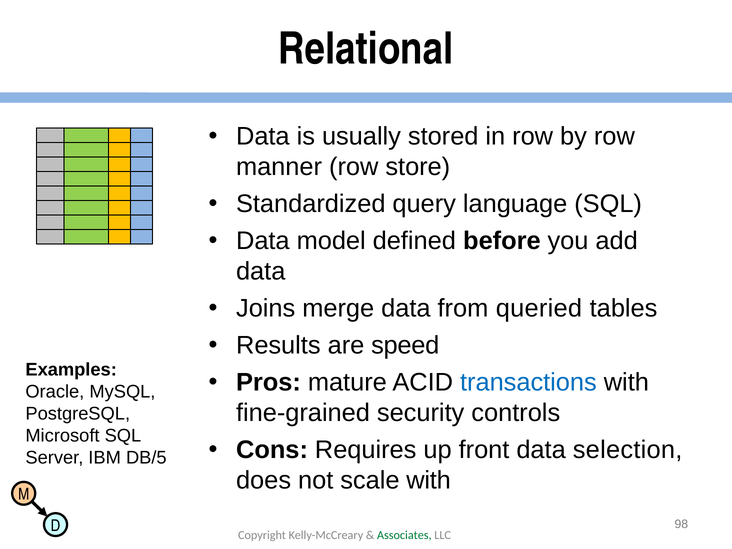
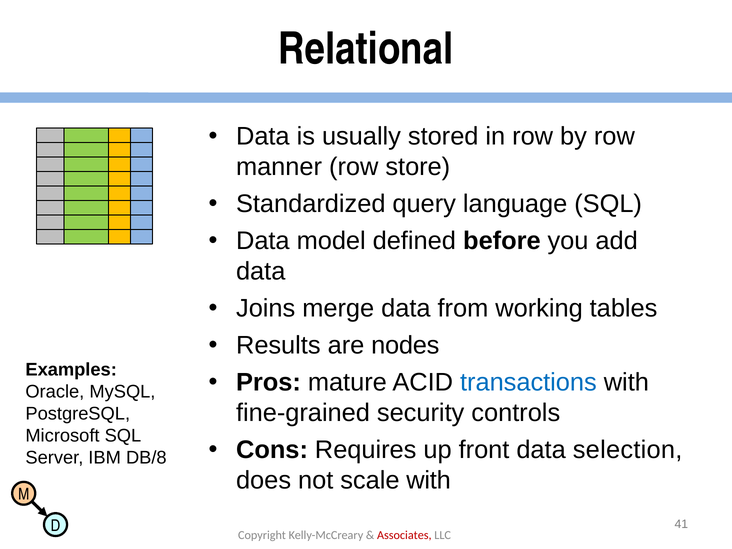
queried: queried -> working
speed: speed -> nodes
DB/5: DB/5 -> DB/8
98: 98 -> 41
Associates colour: green -> red
